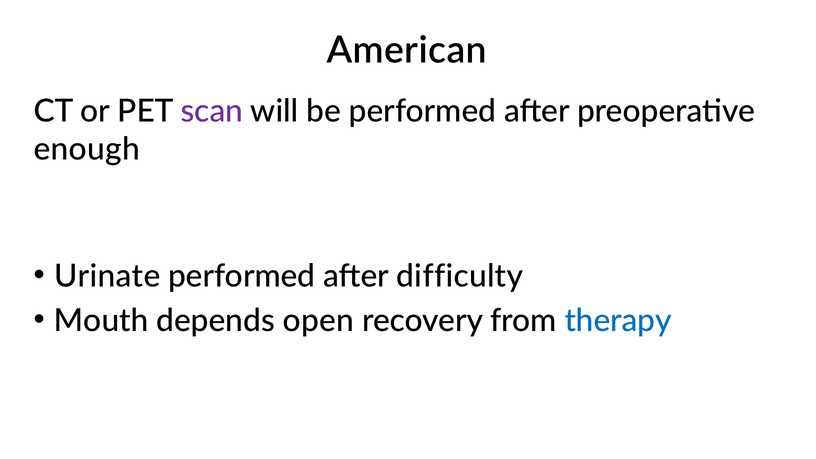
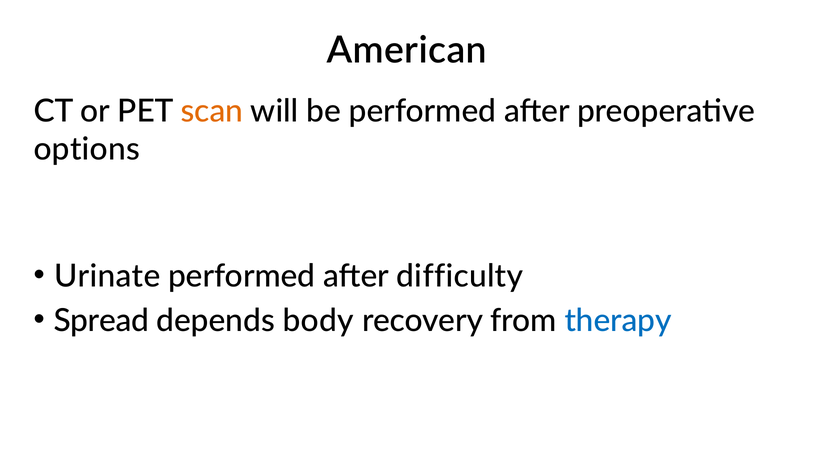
scan colour: purple -> orange
enough: enough -> options
Mouth: Mouth -> Spread
open: open -> body
